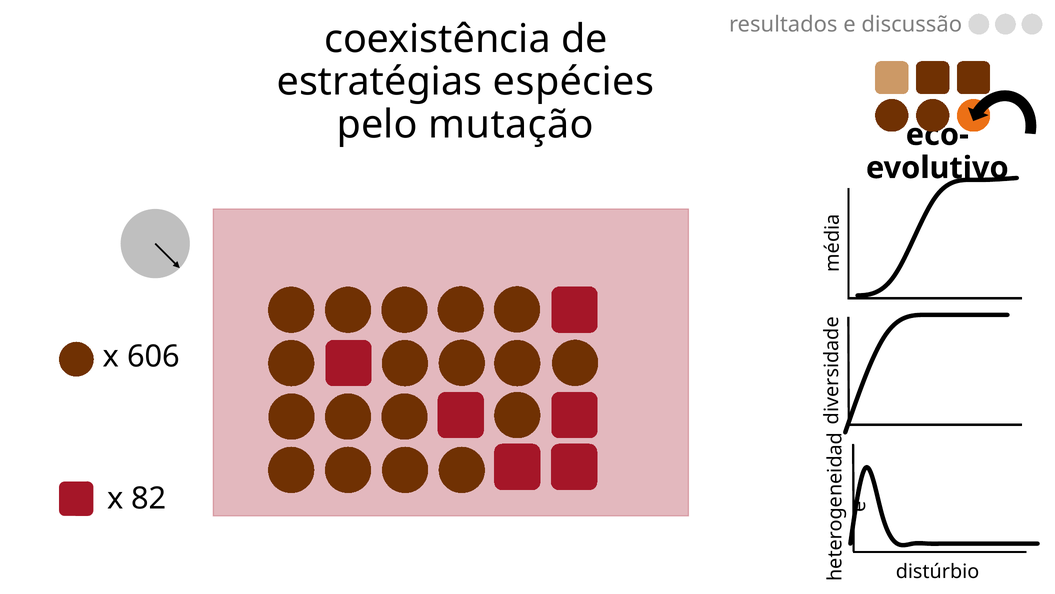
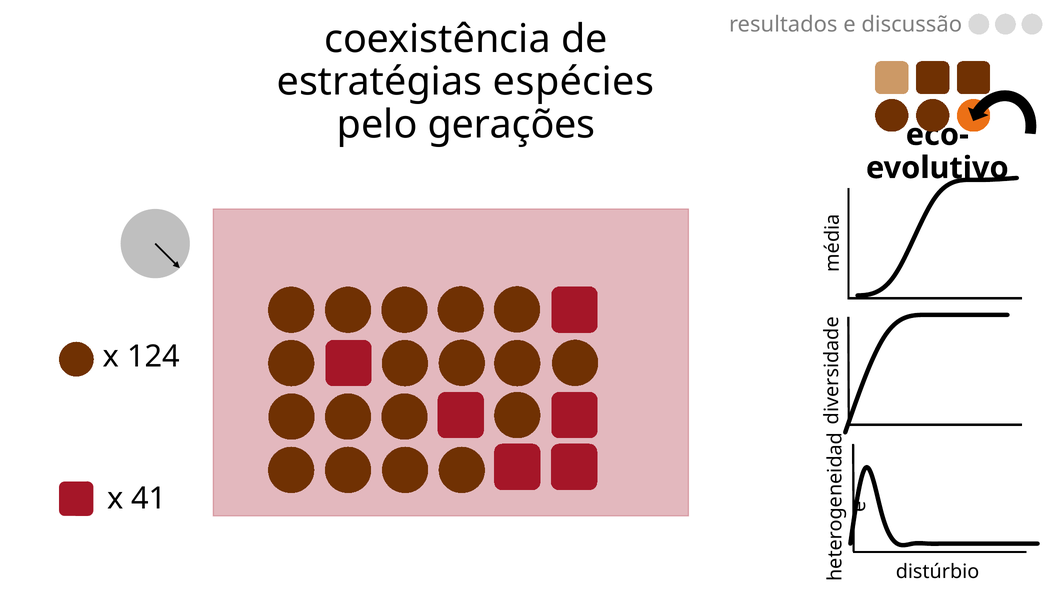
mutação: mutação -> gerações
606: 606 -> 124
82: 82 -> 41
